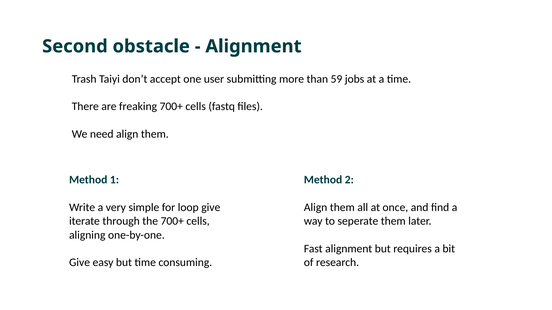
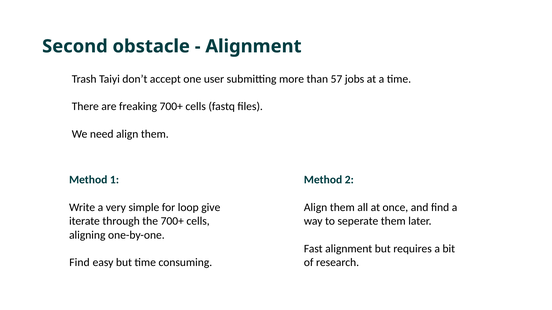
59: 59 -> 57
Give at (80, 263): Give -> Find
